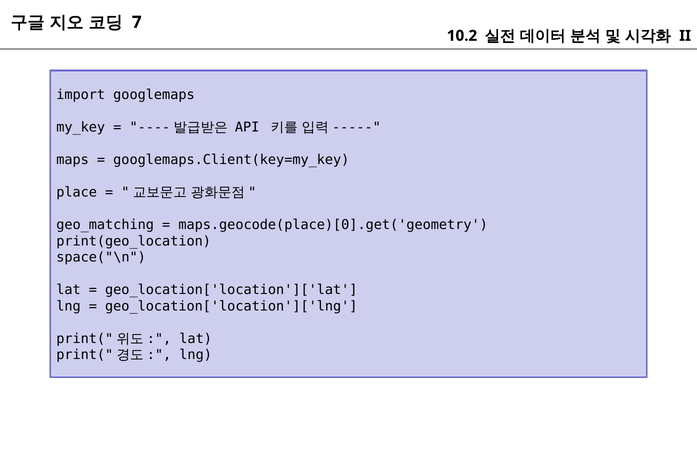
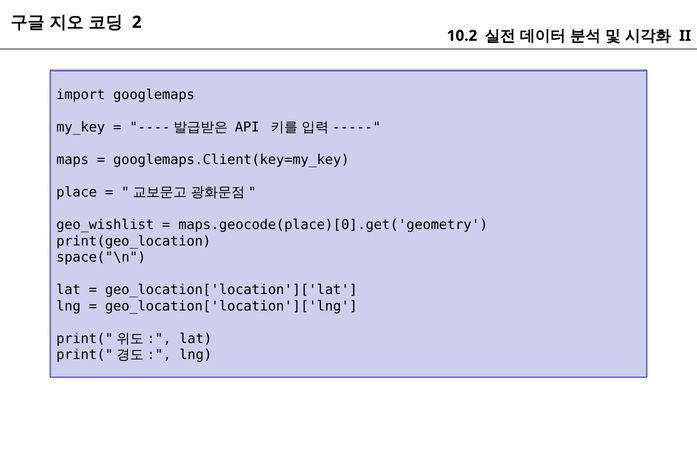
7: 7 -> 2
geo_matching: geo_matching -> geo_wishlist
